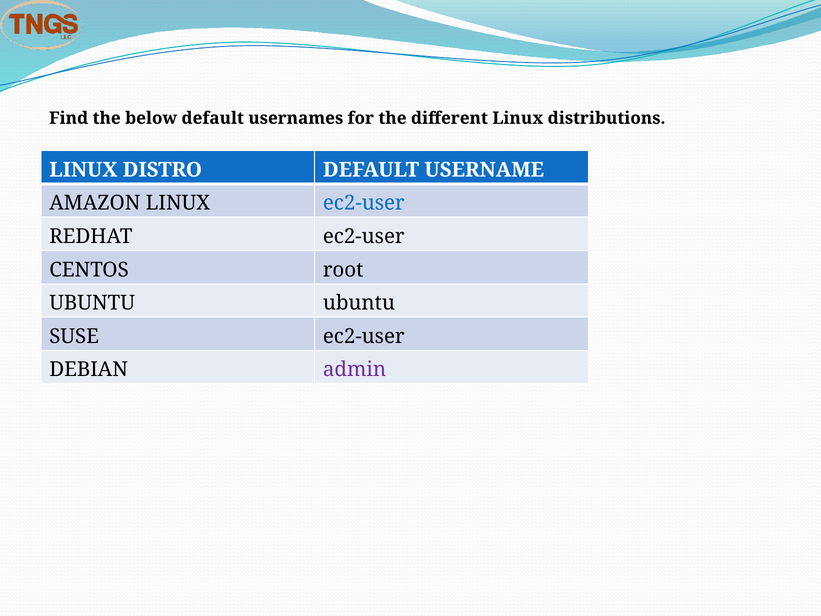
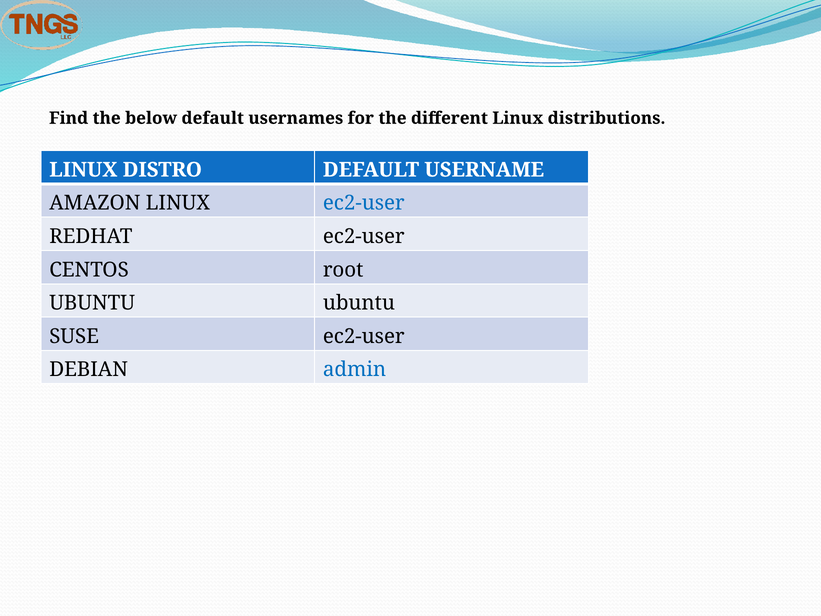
admin colour: purple -> blue
